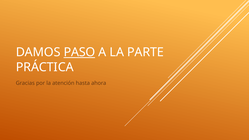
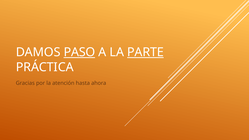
PARTE underline: none -> present
